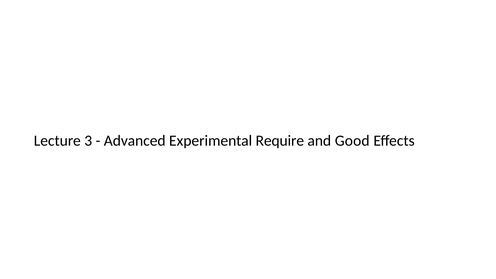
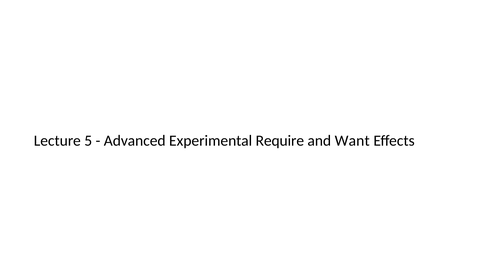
3: 3 -> 5
Good: Good -> Want
